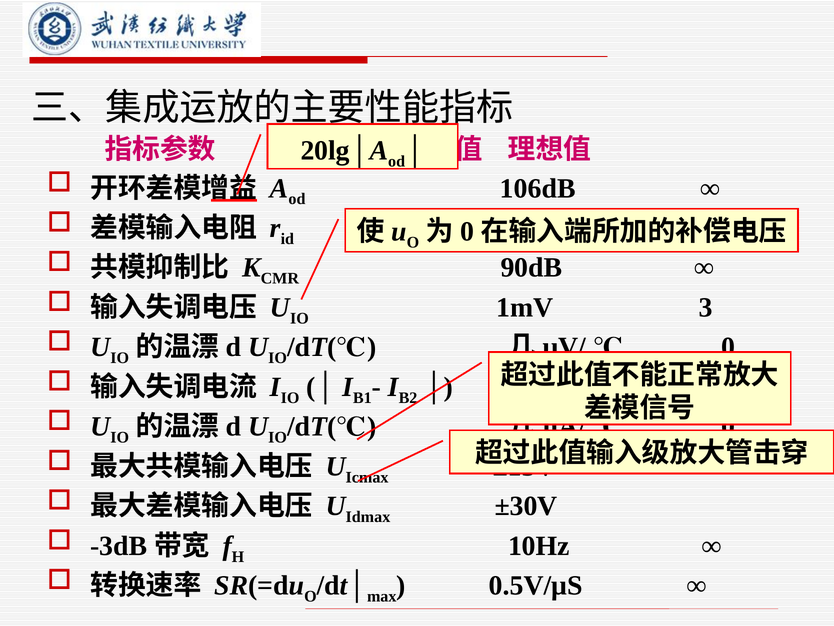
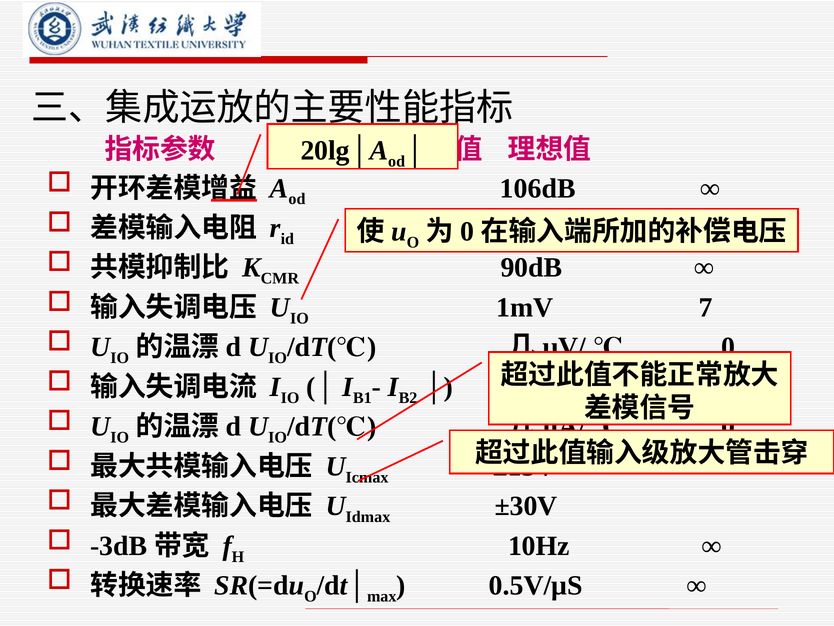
3: 3 -> 7
